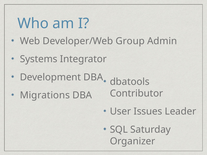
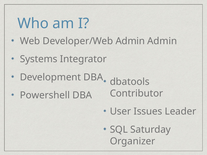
Developer/Web Group: Group -> Admin
Migrations: Migrations -> Powershell
